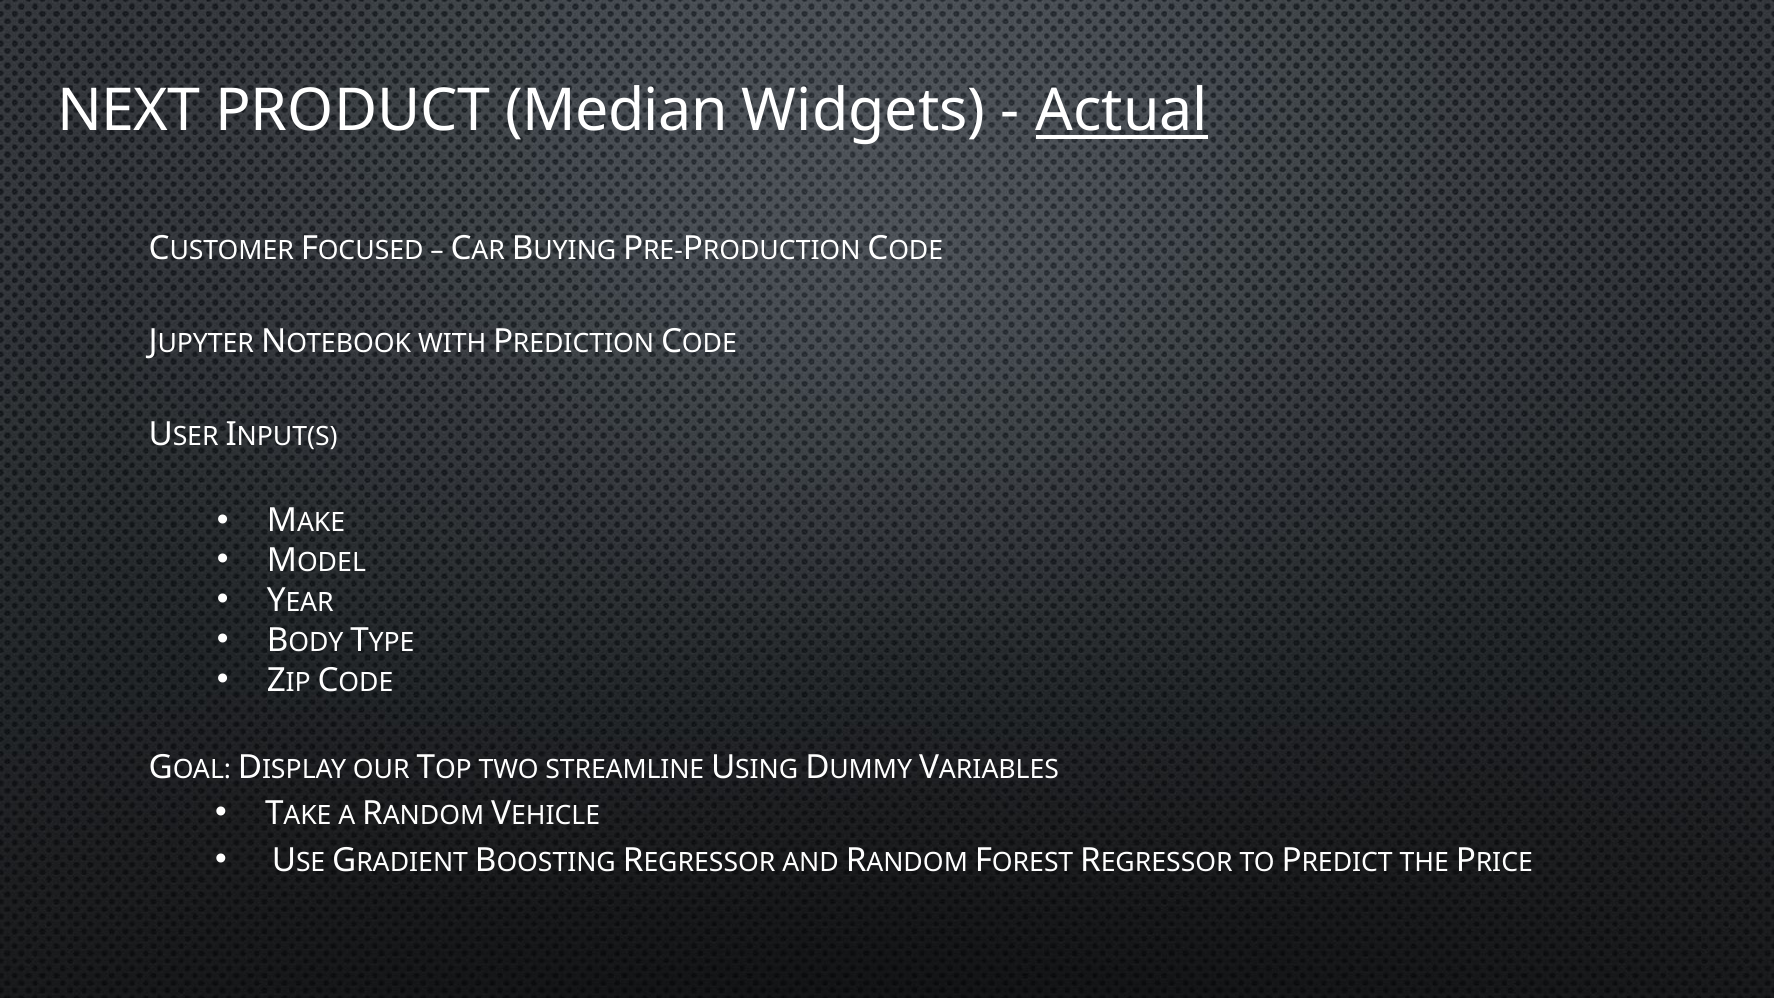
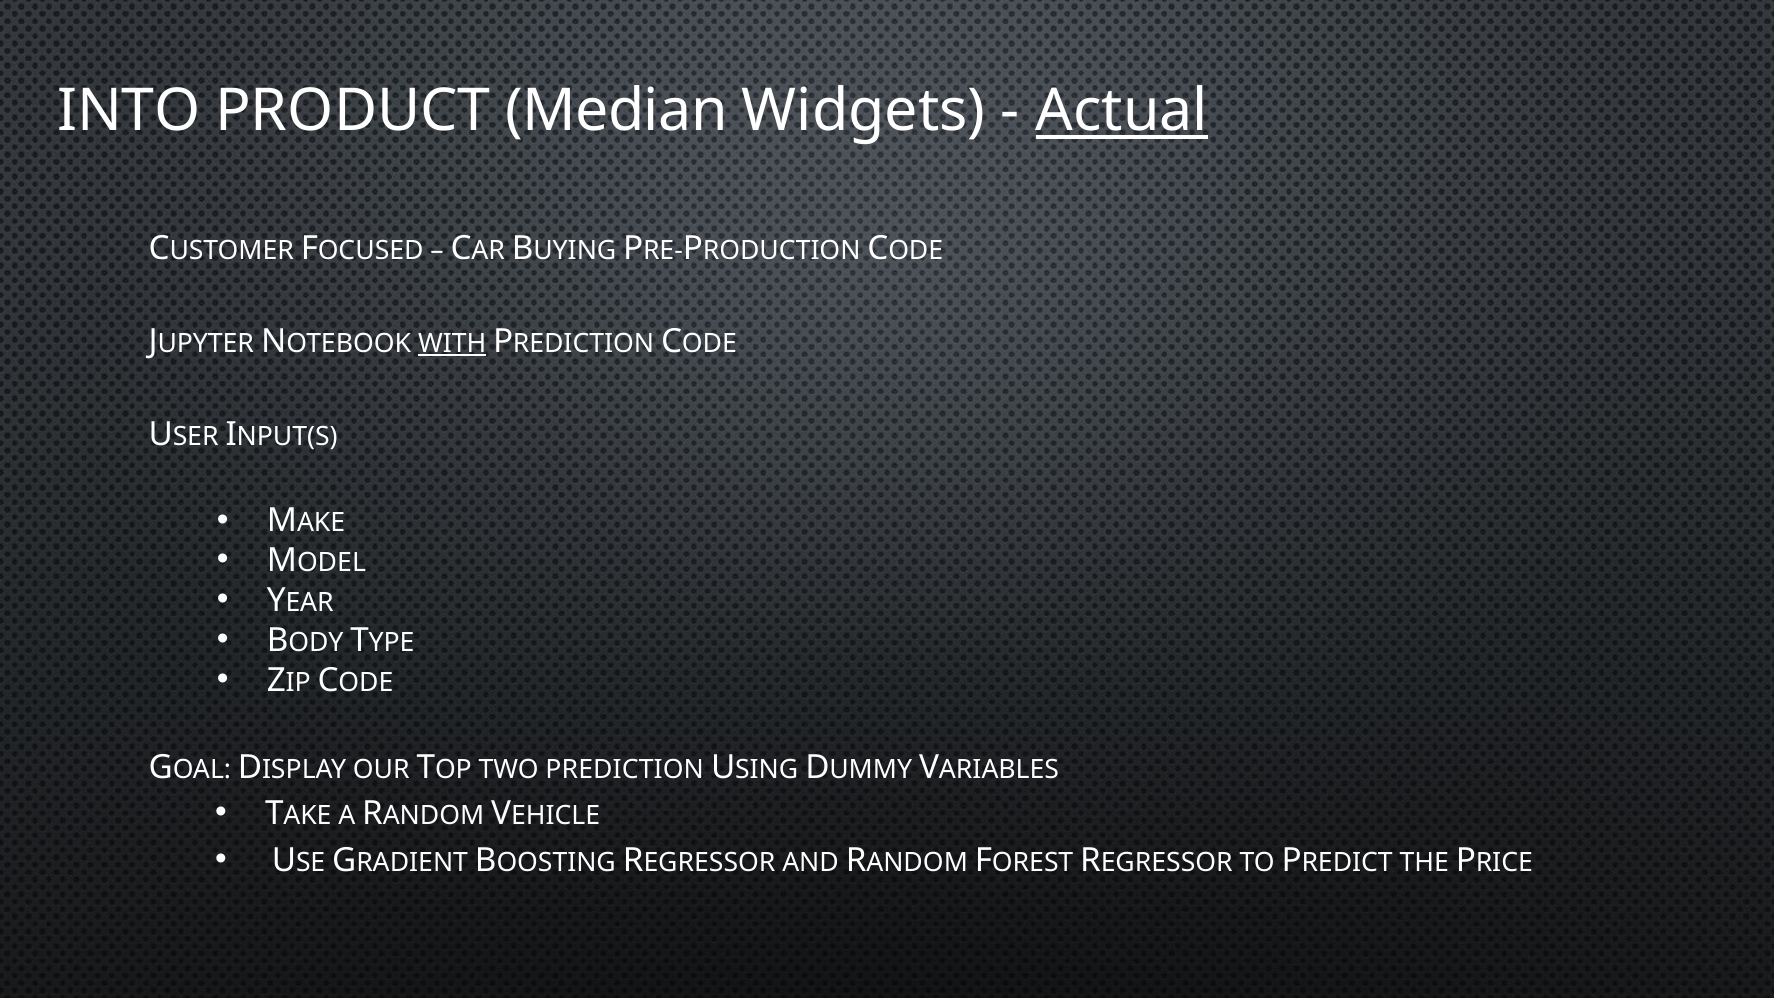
NEXT: NEXT -> INTO
WITH underline: none -> present
STREAMLINE: STREAMLINE -> PREDICTION
